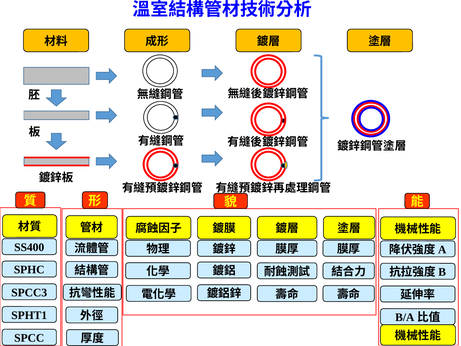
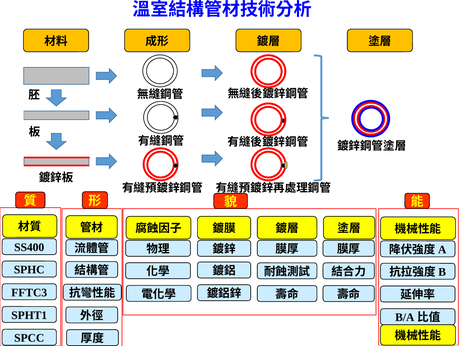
SPCC3: SPCC3 -> FFTC3
